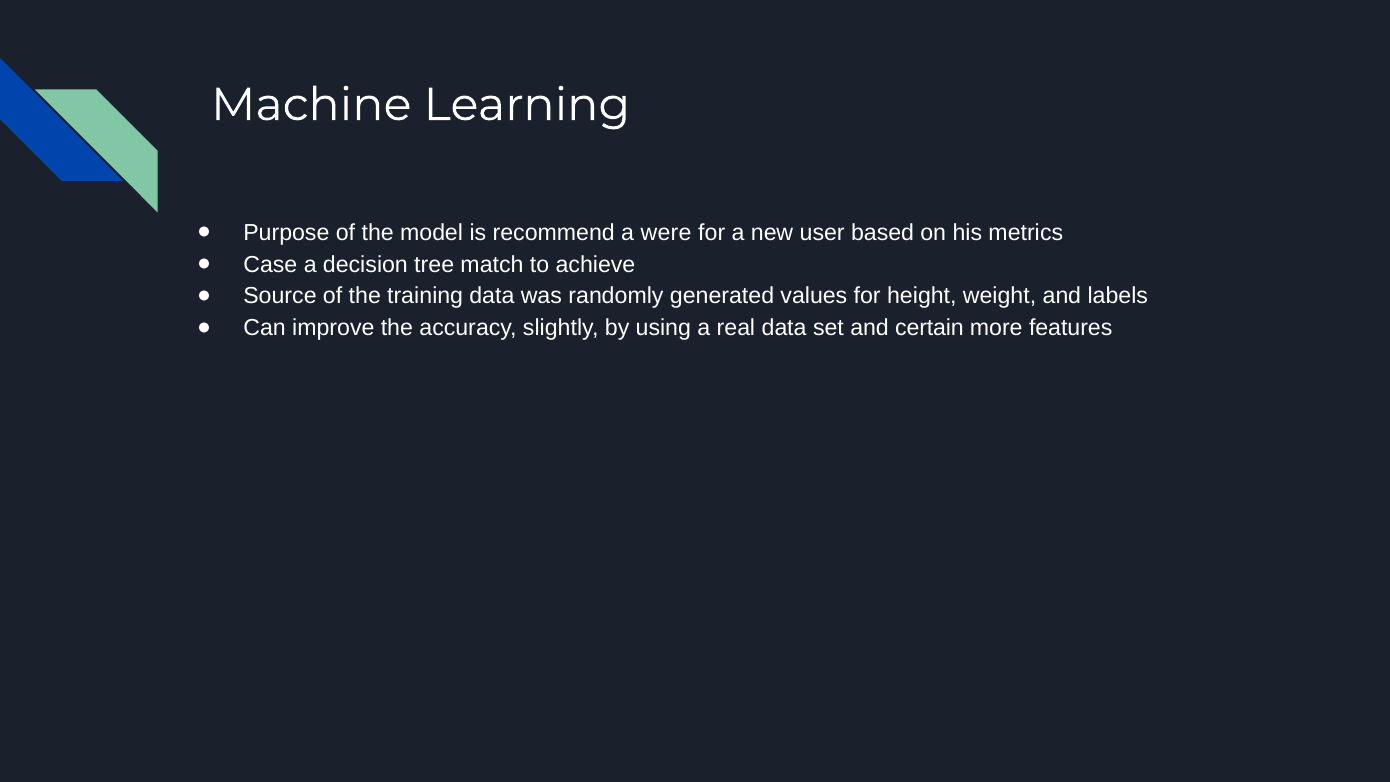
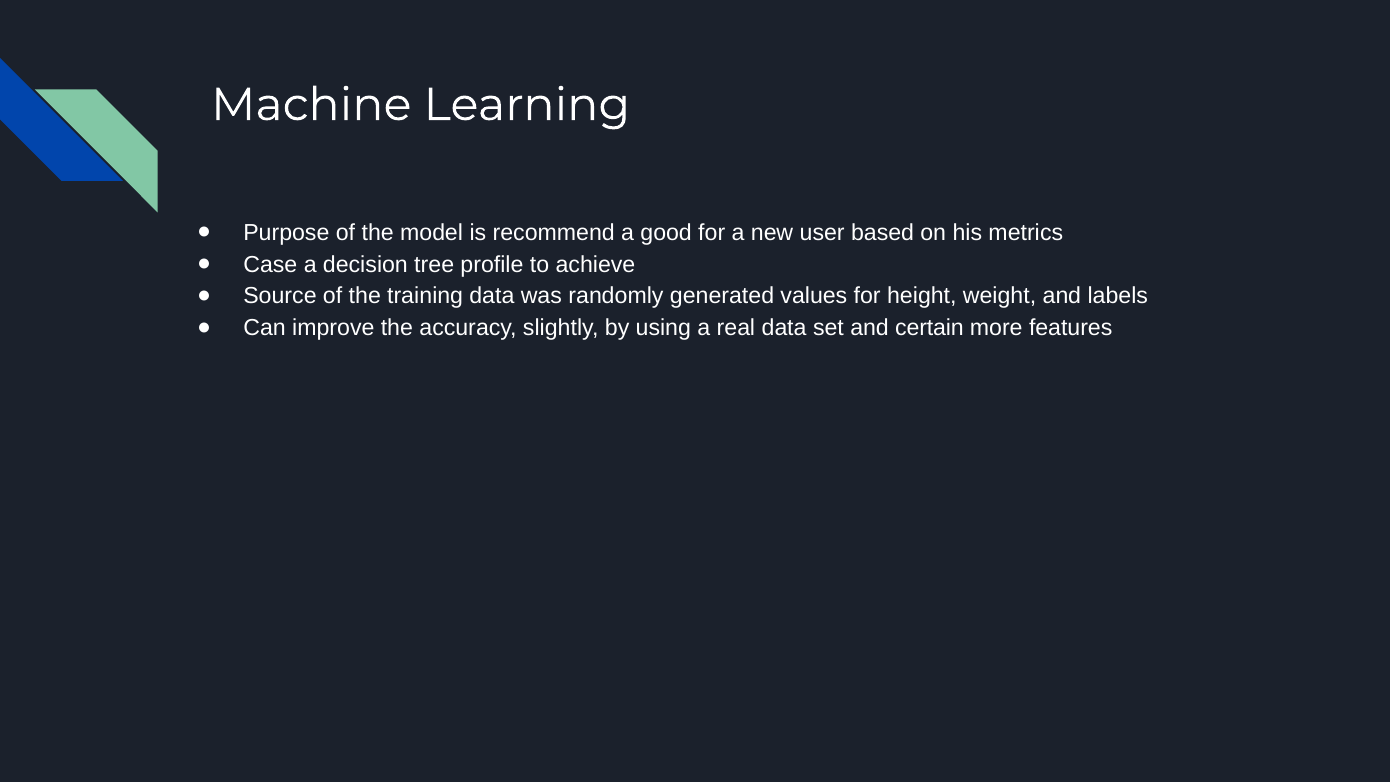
were: were -> good
match: match -> profile
